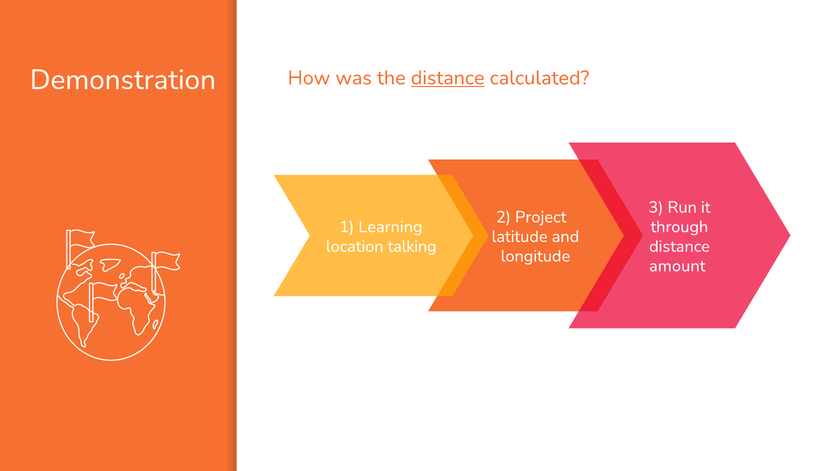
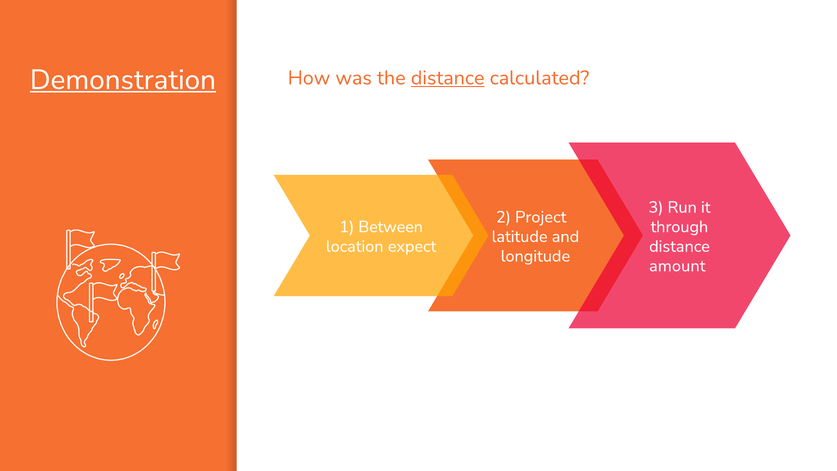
Demonstration underline: none -> present
Learning: Learning -> Between
talking: talking -> expect
